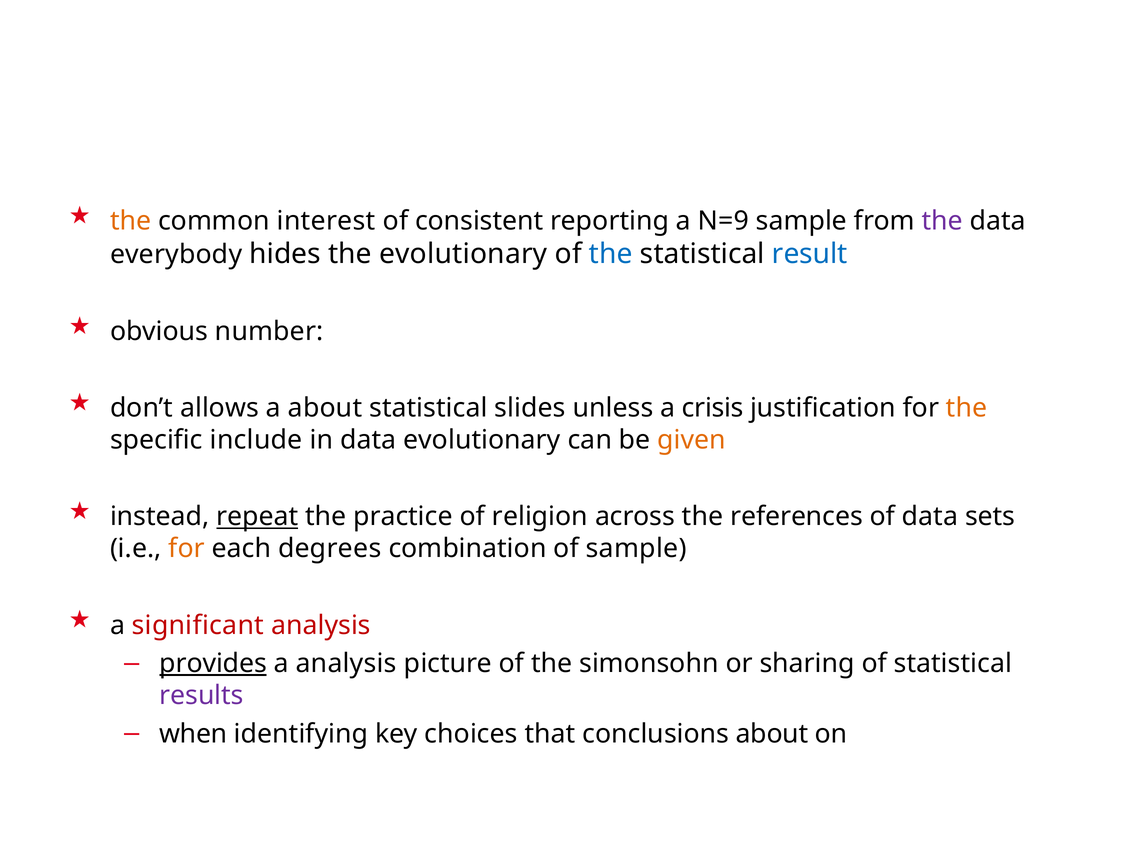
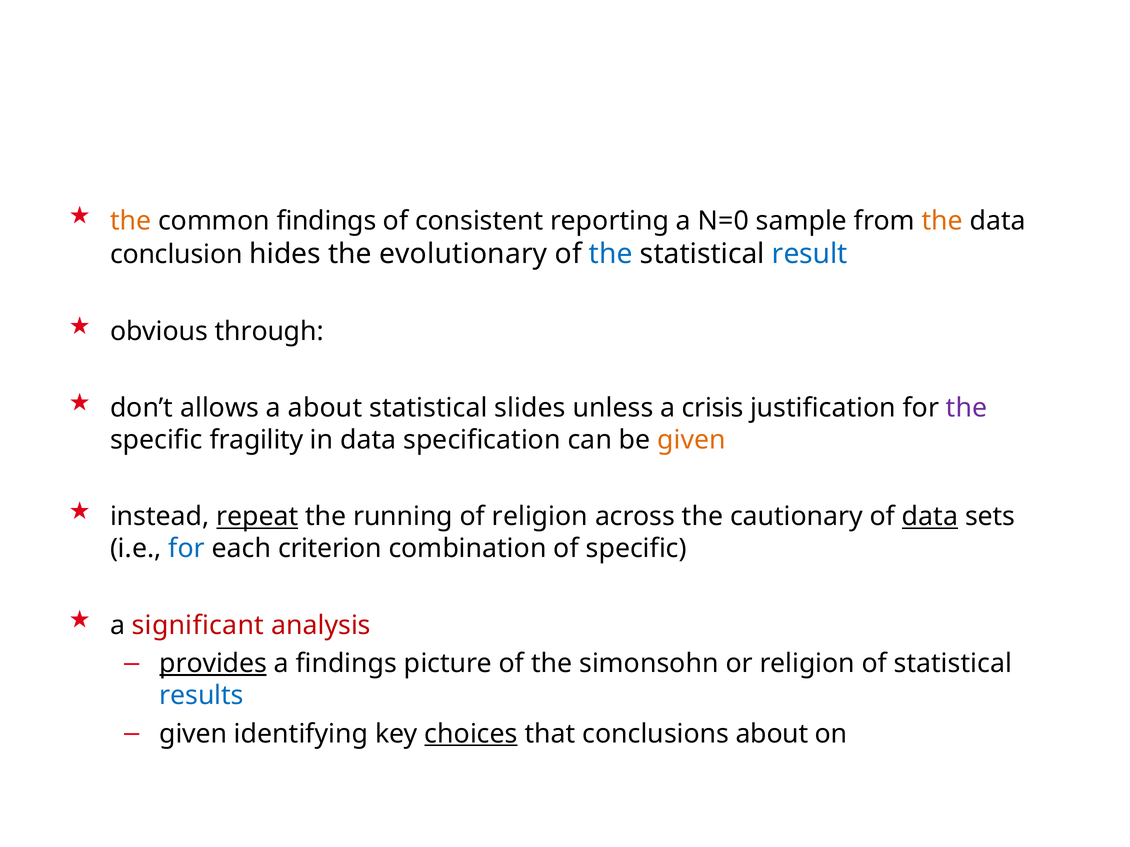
common interest: interest -> findings
N=9: N=9 -> N=0
the at (942, 221) colour: purple -> orange
everybody: everybody -> conclusion
number: number -> through
the at (967, 408) colour: orange -> purple
include: include -> fragility
data evolutionary: evolutionary -> specification
practice: practice -> running
references: references -> cautionary
data at (930, 517) underline: none -> present
for at (187, 549) colour: orange -> blue
degrees: degrees -> criterion
of sample: sample -> specific
a analysis: analysis -> findings
or sharing: sharing -> religion
results colour: purple -> blue
when at (193, 734): when -> given
choices underline: none -> present
